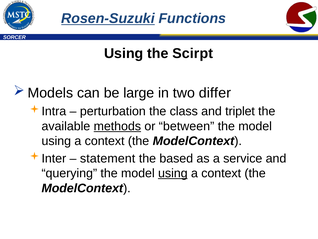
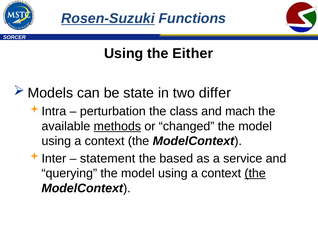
Scirpt: Scirpt -> Either
large: large -> state
triplet: triplet -> mach
between: between -> changed
using at (173, 173) underline: present -> none
the at (255, 173) underline: none -> present
